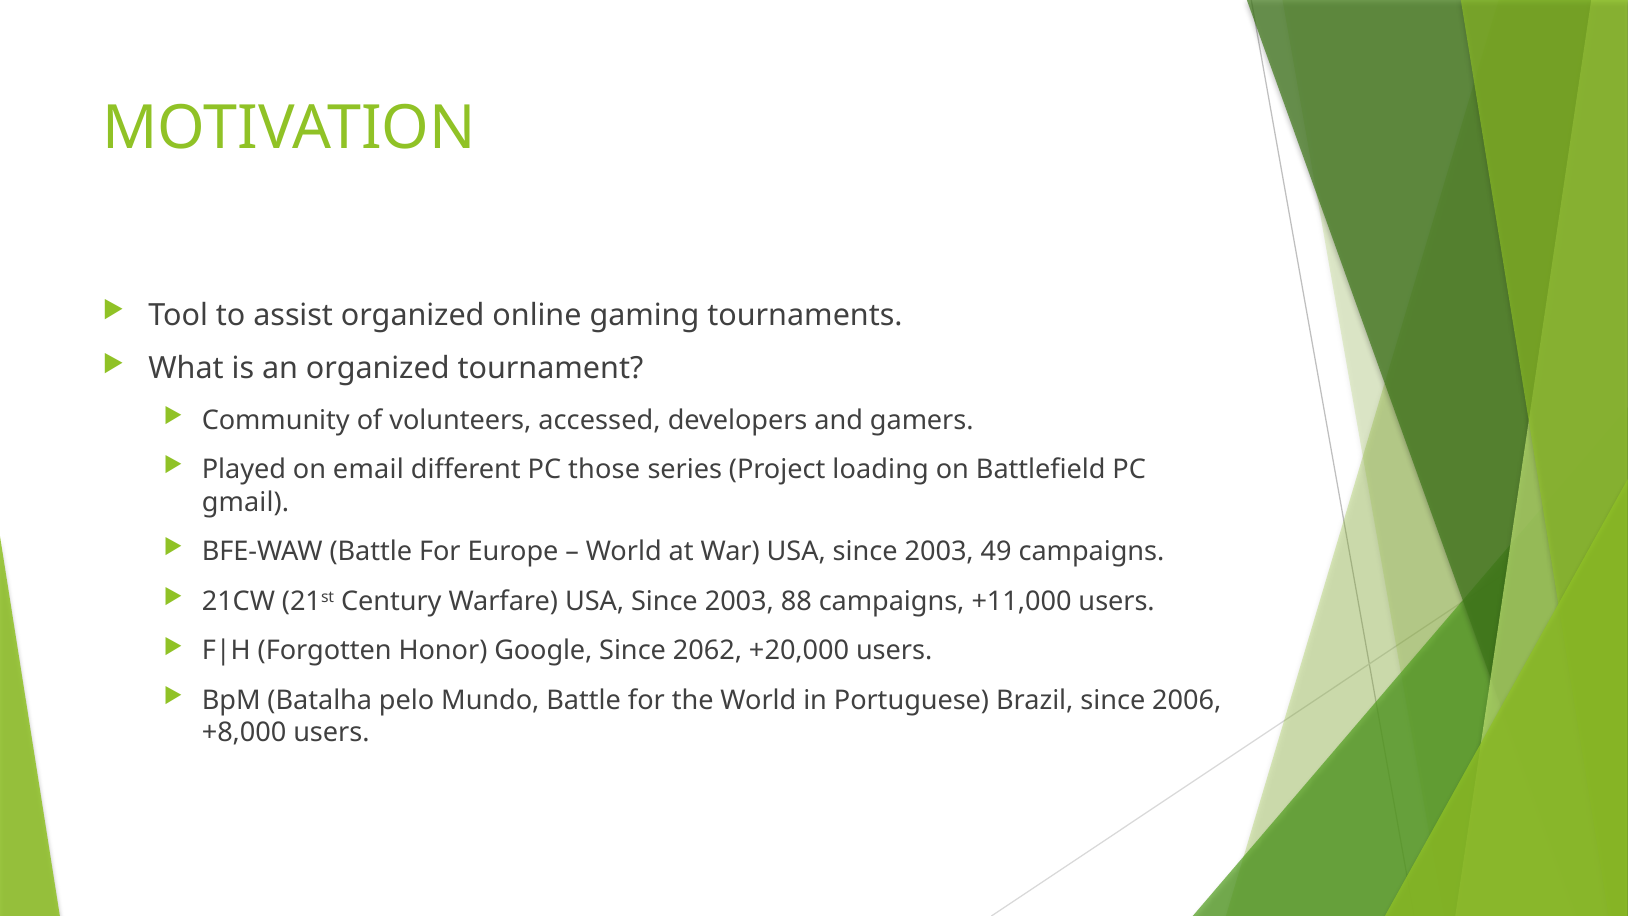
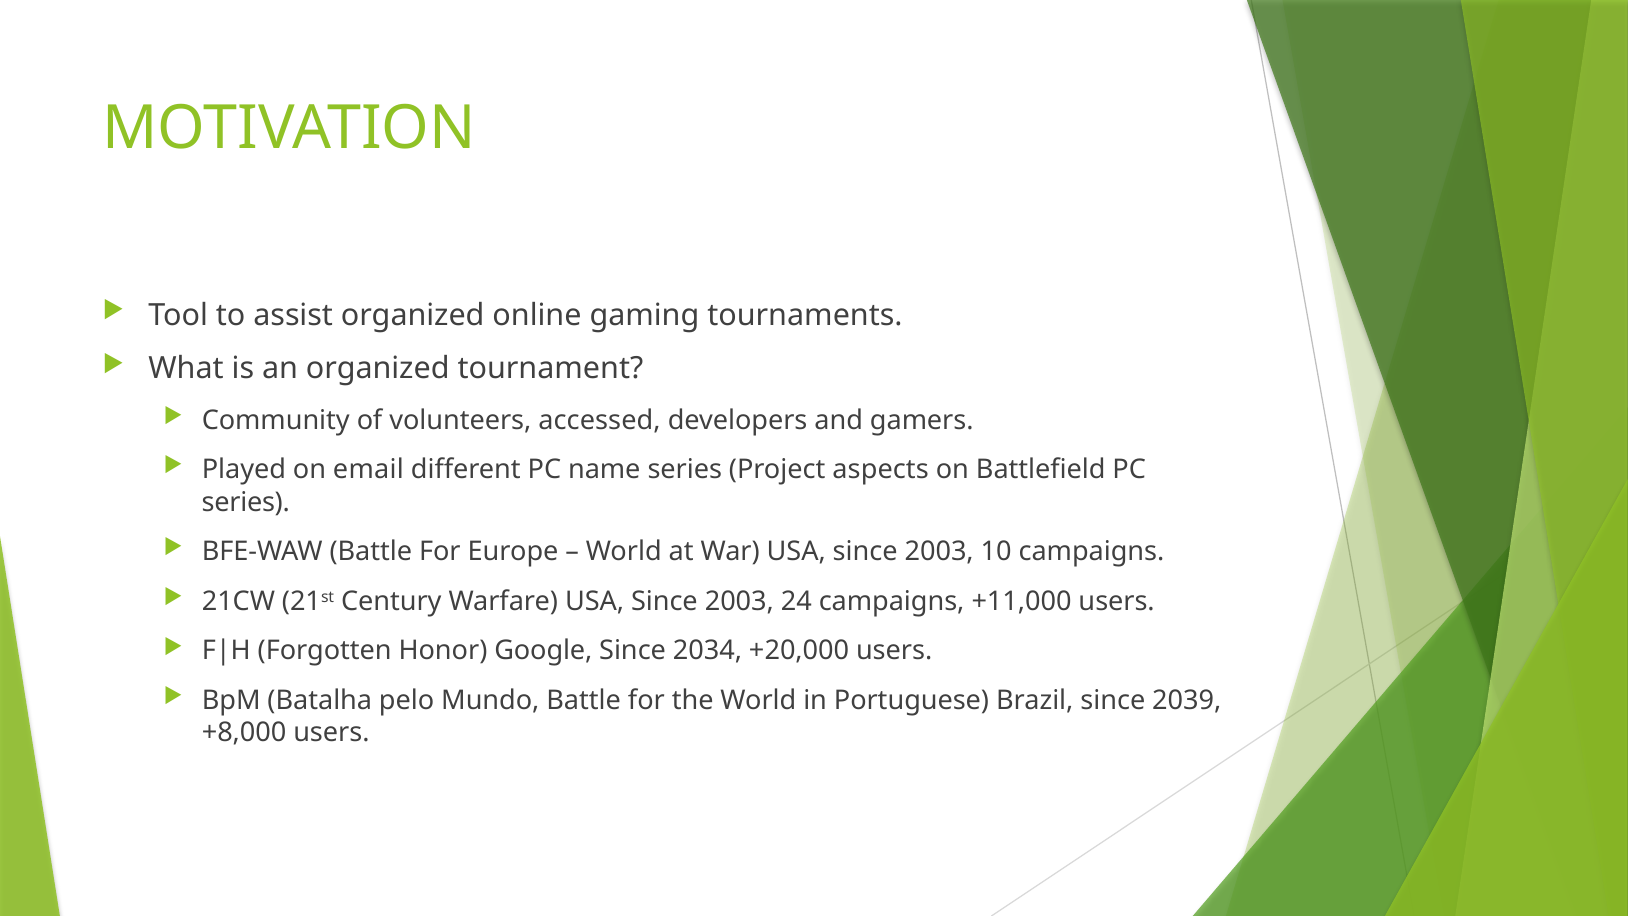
those: those -> name
loading: loading -> aspects
gmail at (246, 502): gmail -> series
49: 49 -> 10
88: 88 -> 24
2062: 2062 -> 2034
2006: 2006 -> 2039
